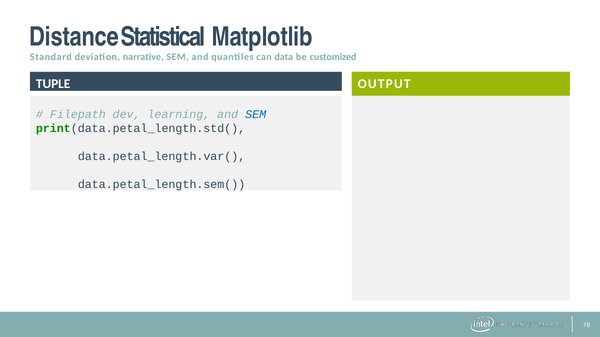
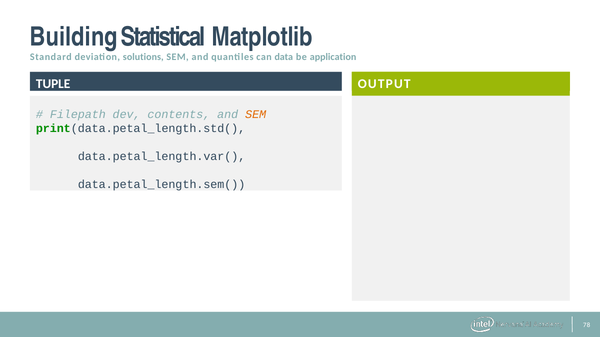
Distance: Distance -> Building
narrative: narrative -> solutions
customized: customized -> application
learning: learning -> contents
SEM at (256, 115) colour: blue -> orange
